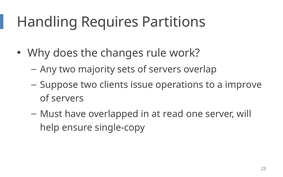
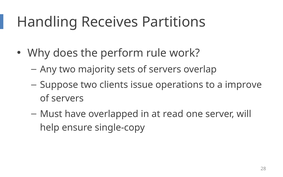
Requires: Requires -> Receives
changes: changes -> perform
